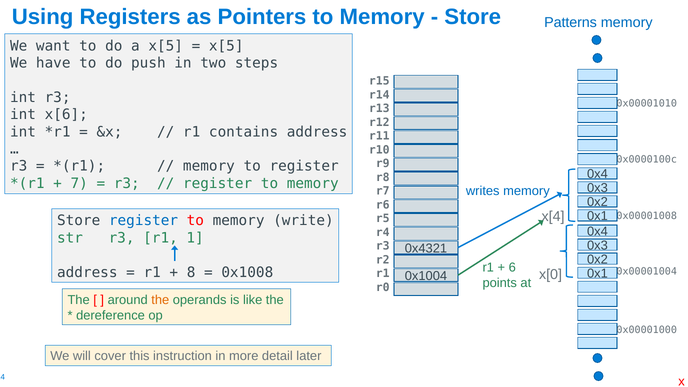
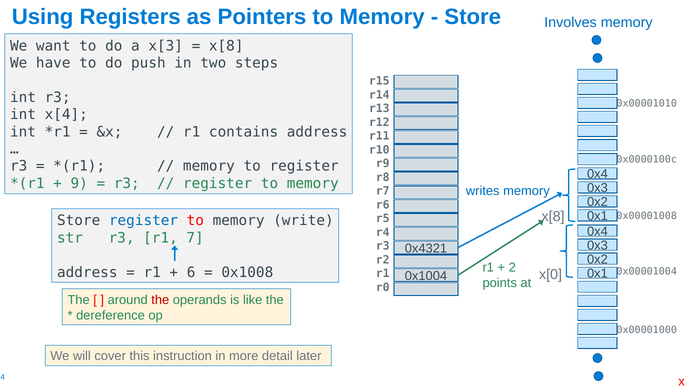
Patterns: Patterns -> Involves
a x[5: x[5 -> x[3
x[5 at (226, 46): x[5 -> x[8
x[6: x[6 -> x[4
7: 7 -> 9
x[4 at (553, 216): x[4 -> x[8
1: 1 -> 7
6: 6 -> 2
8: 8 -> 6
the at (160, 300) colour: orange -> red
